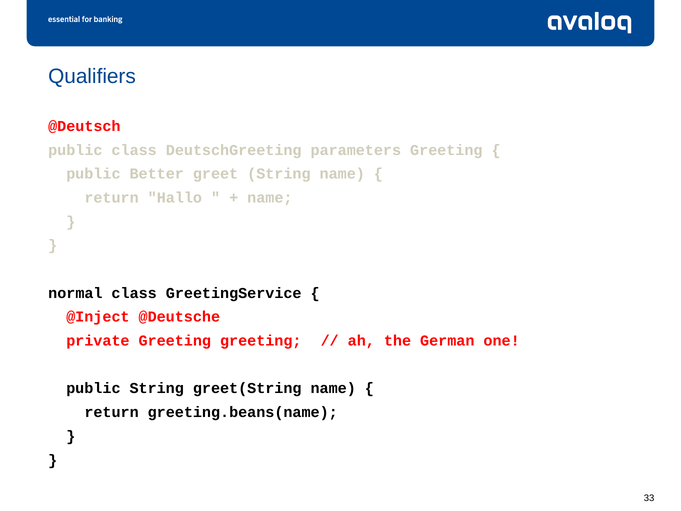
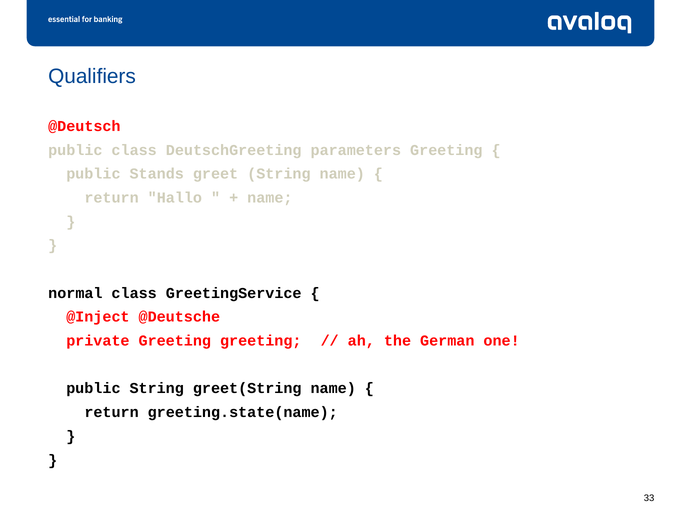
Better: Better -> Stands
greeting.beans(name: greeting.beans(name -> greeting.state(name
